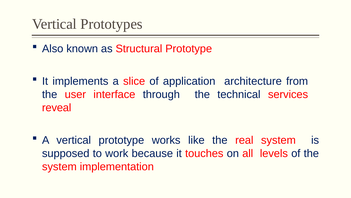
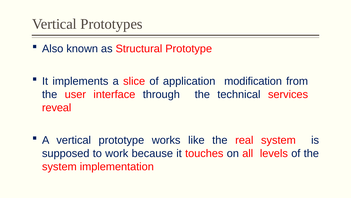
architecture: architecture -> modification
